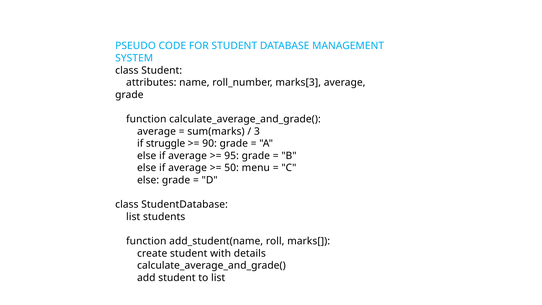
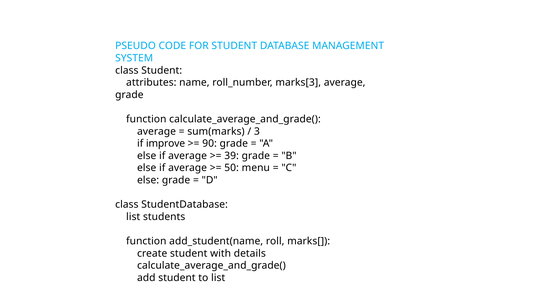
struggle: struggle -> improve
95: 95 -> 39
